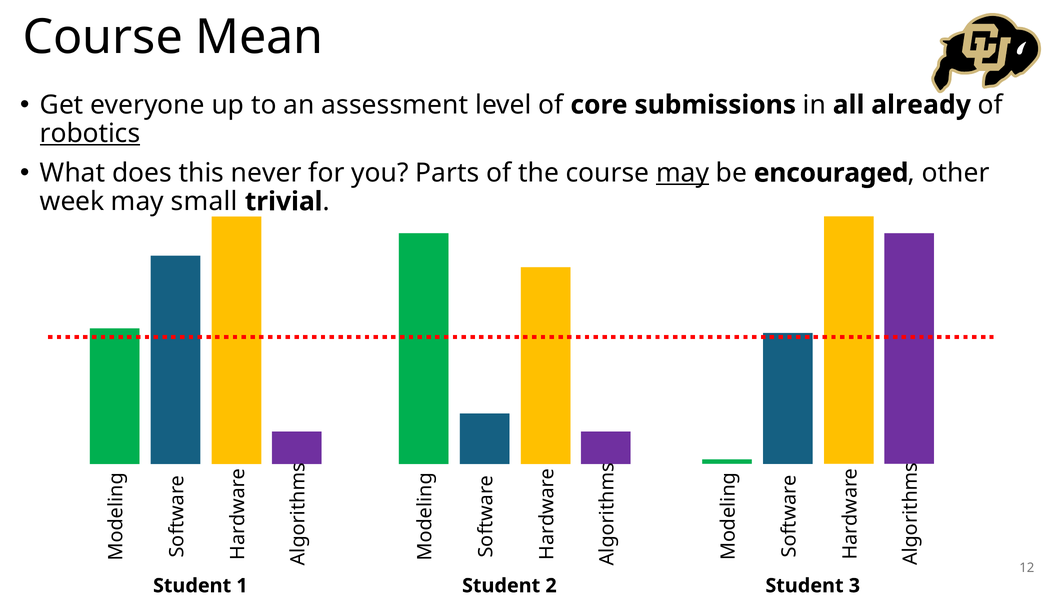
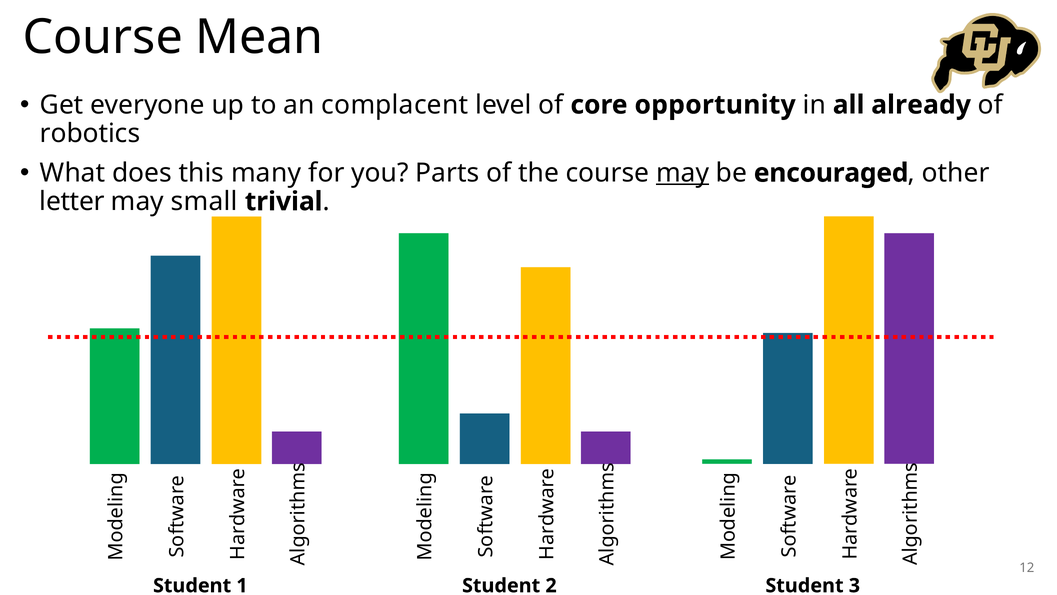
assessment: assessment -> complacent
submissions: submissions -> opportunity
robotics underline: present -> none
never: never -> many
week: week -> letter
